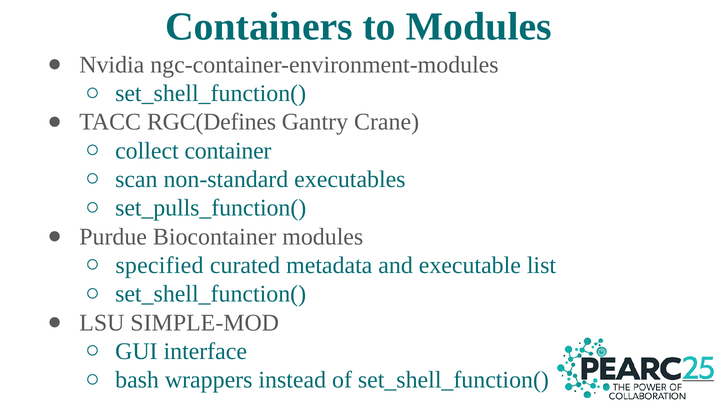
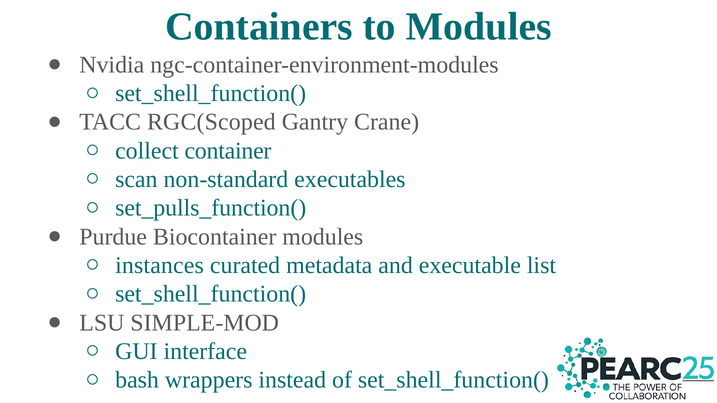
RGC(Defines: RGC(Defines -> RGC(Scoped
specified: specified -> instances
